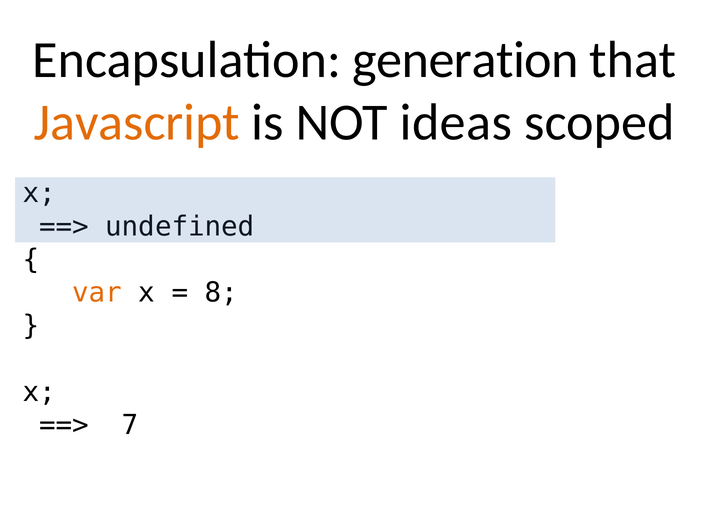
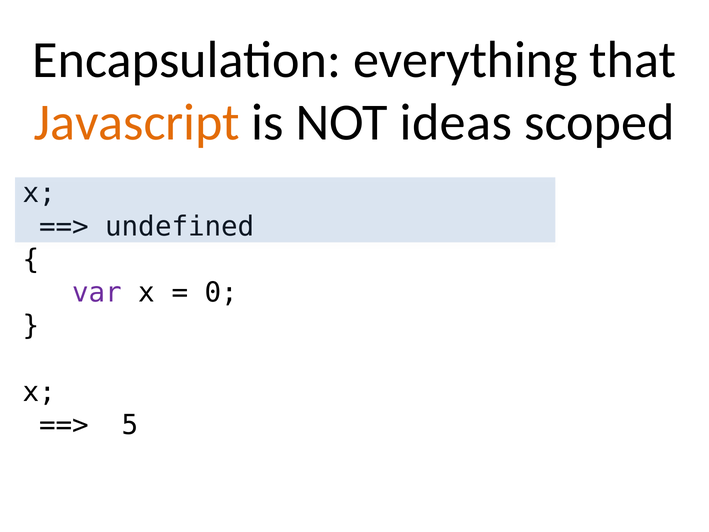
generation: generation -> everything
var colour: orange -> purple
8: 8 -> 0
7: 7 -> 5
